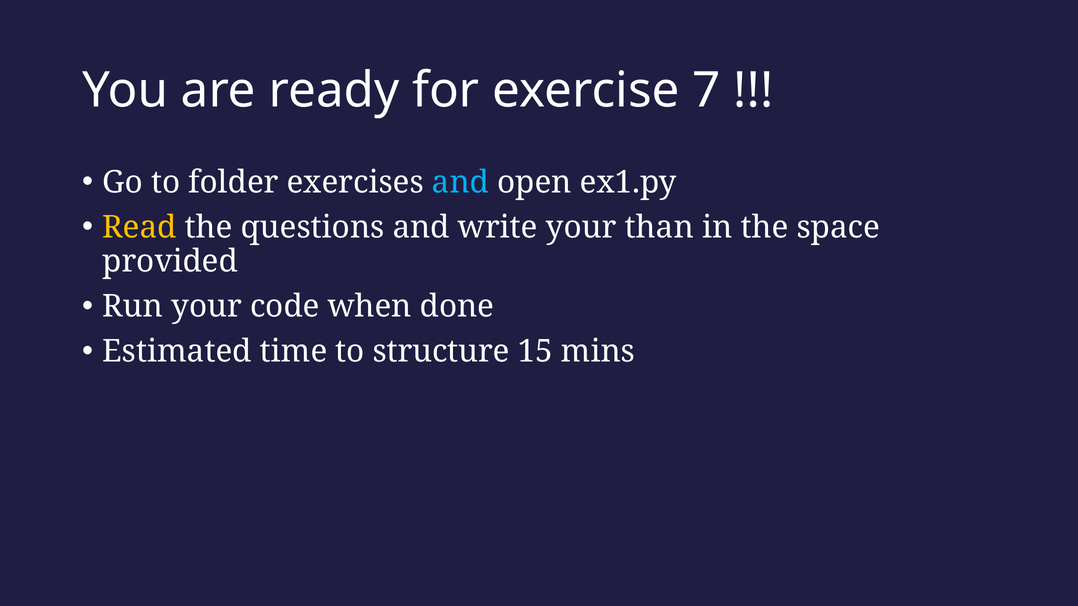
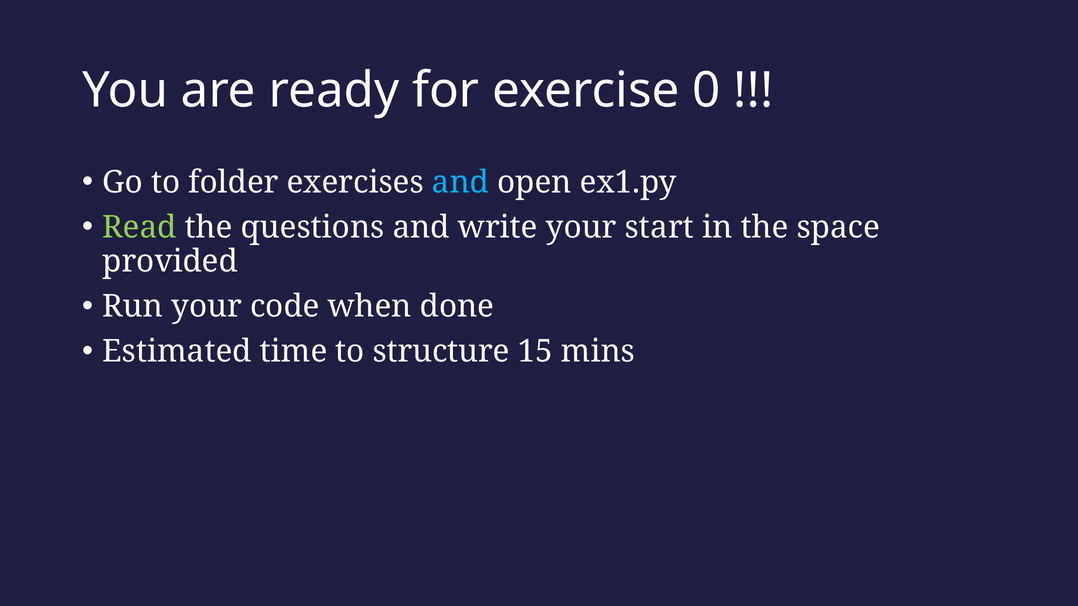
7: 7 -> 0
Read colour: yellow -> light green
than: than -> start
